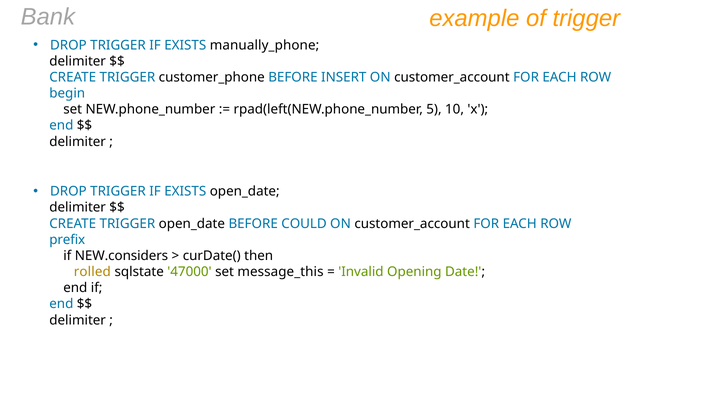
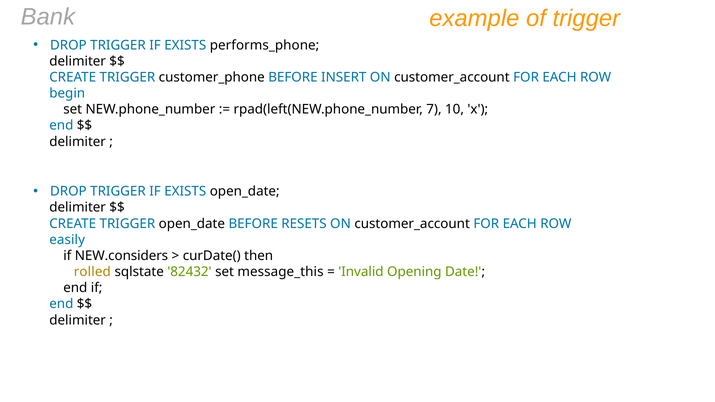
manually_phone: manually_phone -> performs_phone
5: 5 -> 7
COULD: COULD -> RESETS
prefix: prefix -> easily
47000: 47000 -> 82432
